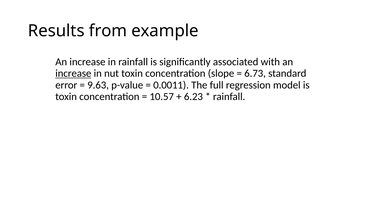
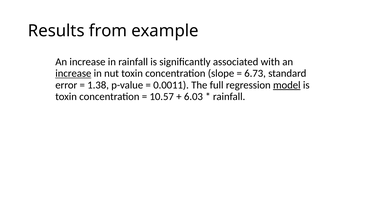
9.63: 9.63 -> 1.38
model underline: none -> present
6.23: 6.23 -> 6.03
